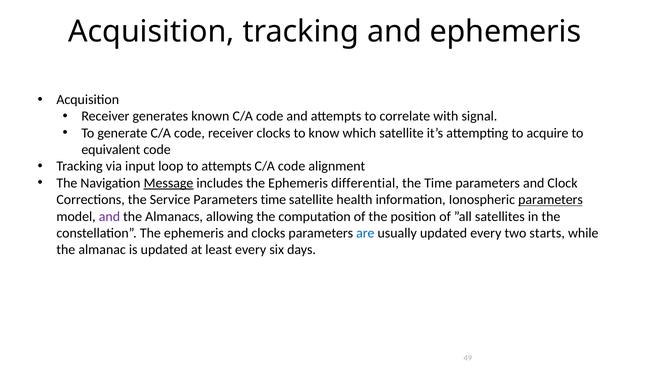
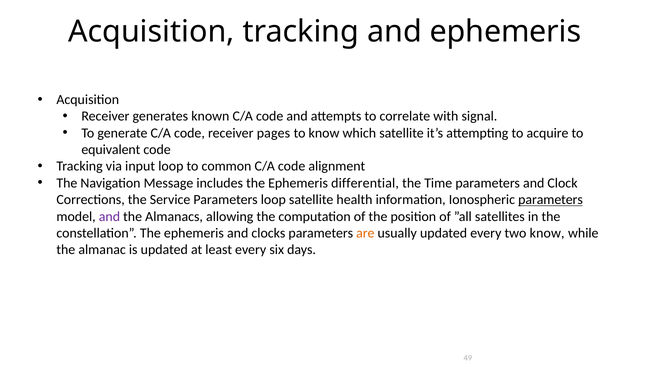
receiver clocks: clocks -> pages
to attempts: attempts -> common
Message underline: present -> none
Parameters time: time -> loop
are colour: blue -> orange
two starts: starts -> know
